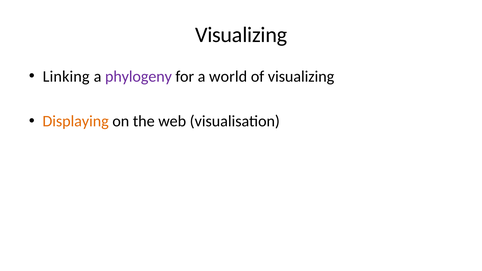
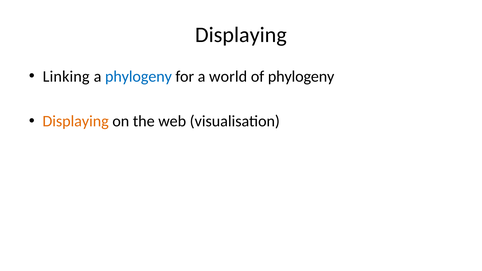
Visualizing at (241, 35): Visualizing -> Displaying
phylogeny at (138, 76) colour: purple -> blue
of visualizing: visualizing -> phylogeny
